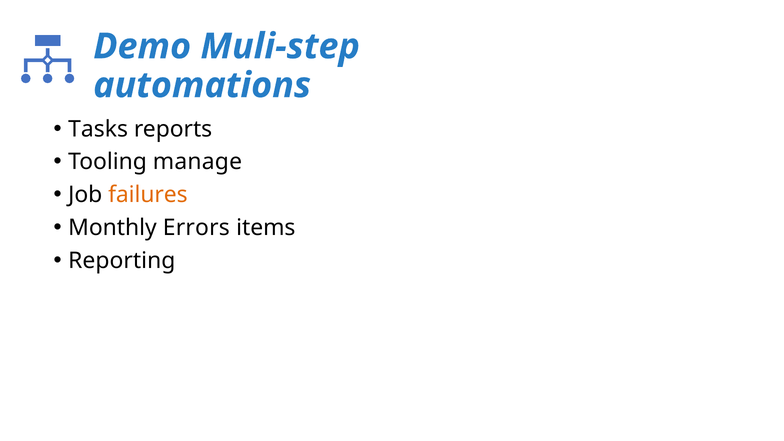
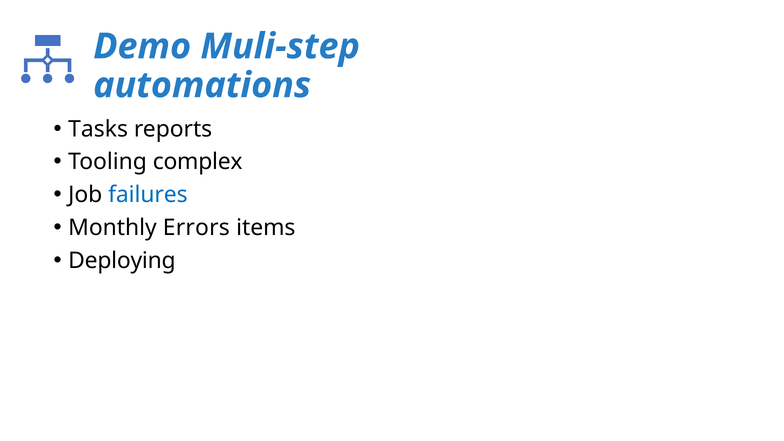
manage: manage -> complex
failures colour: orange -> blue
Reporting: Reporting -> Deploying
